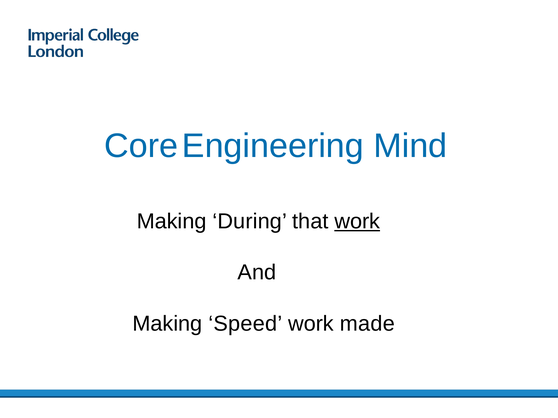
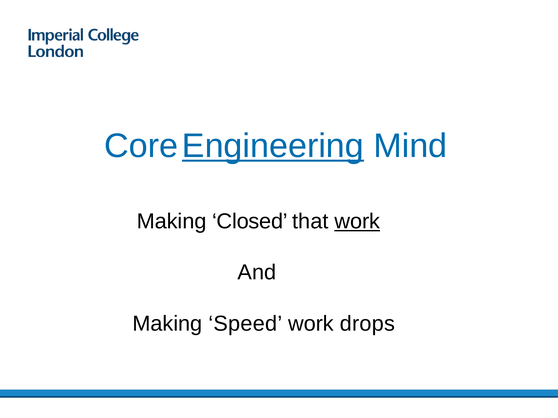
Engineering underline: none -> present
During: During -> Closed
made: made -> drops
